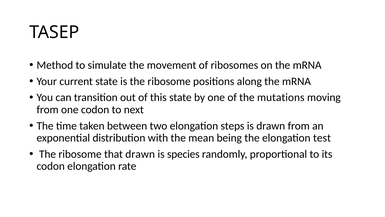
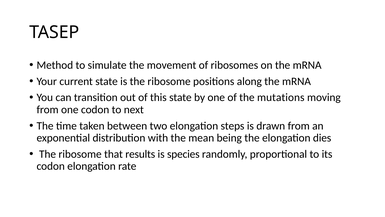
test: test -> dies
that drawn: drawn -> results
